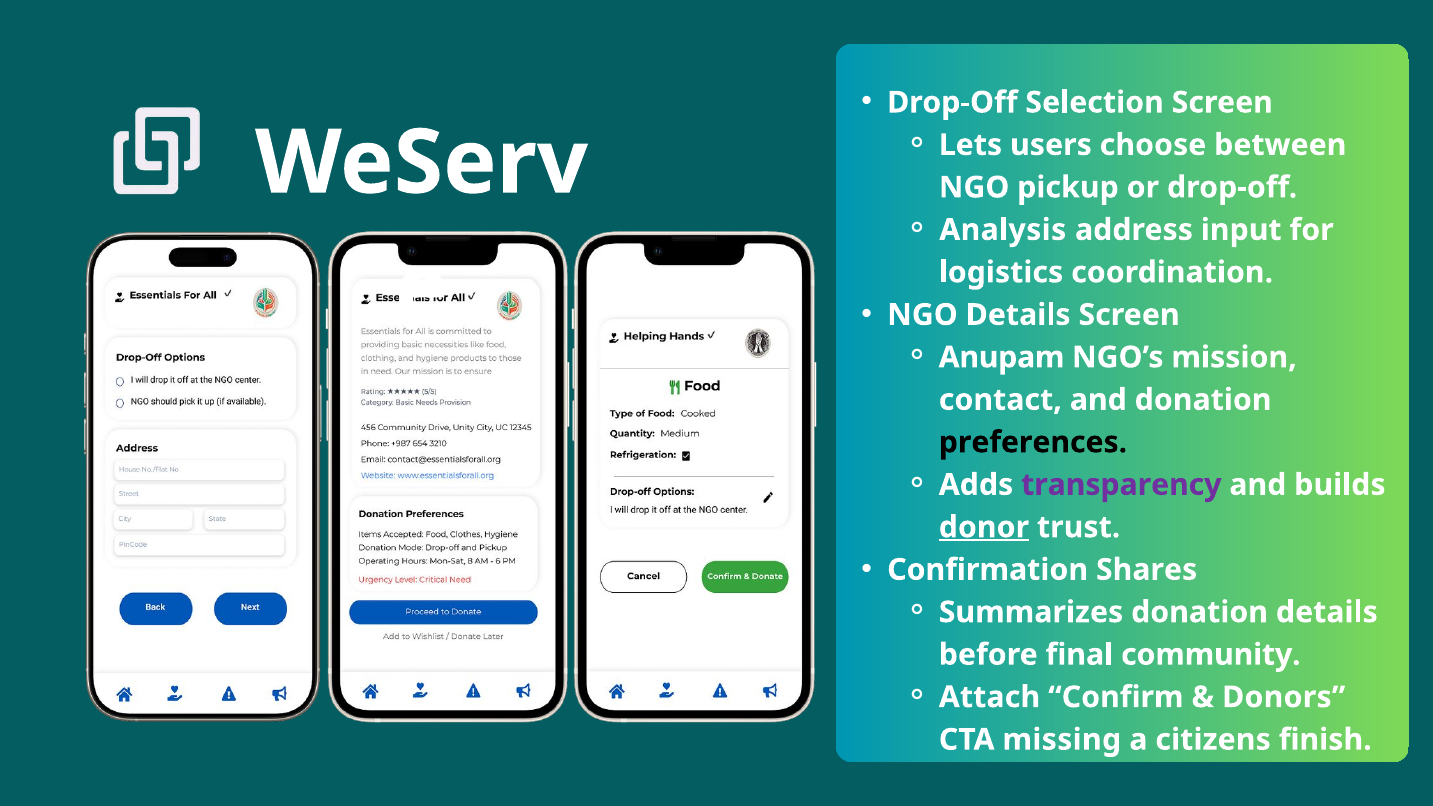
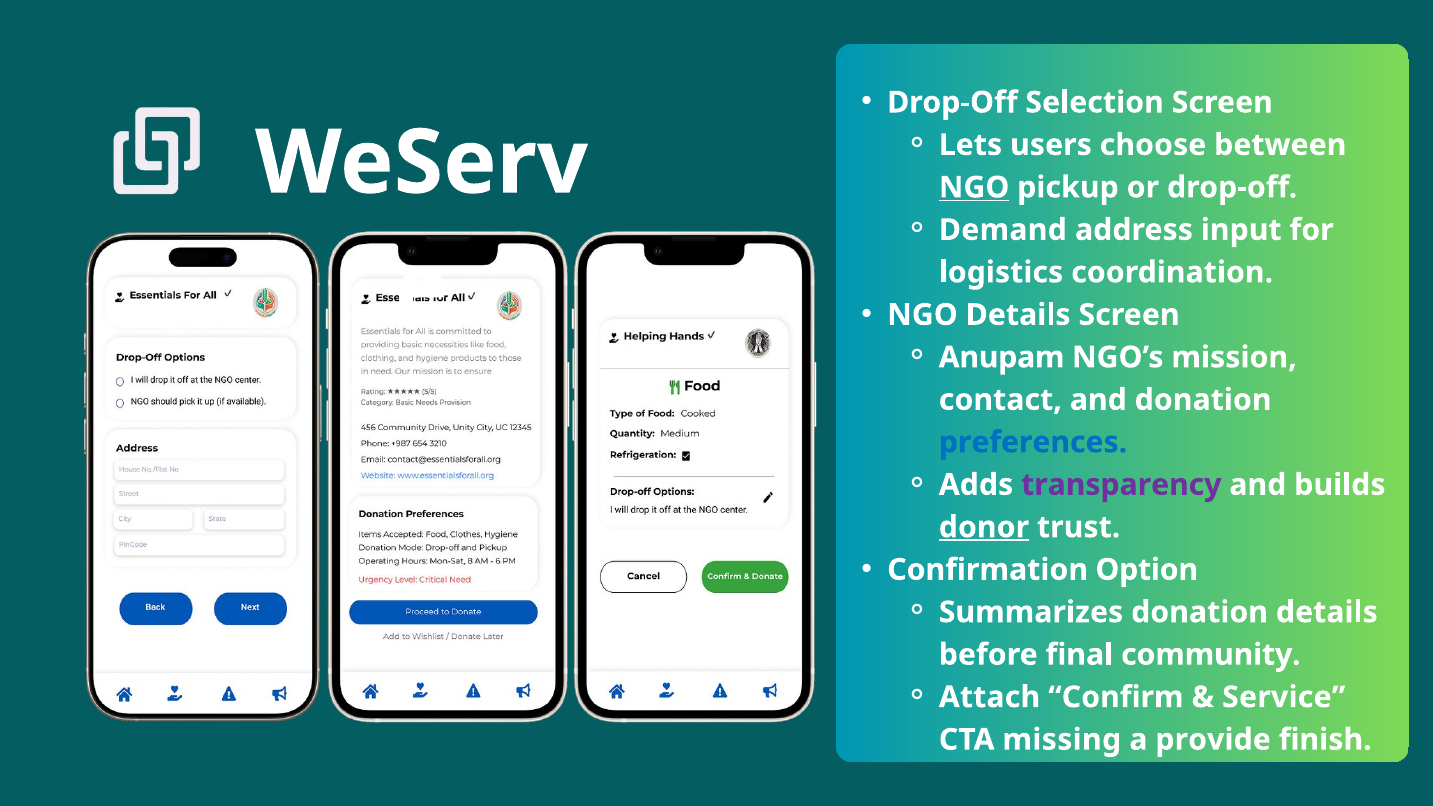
NGO at (974, 187) underline: none -> present
Analysis: Analysis -> Demand
preferences colour: black -> blue
Shares: Shares -> Option
Donors: Donors -> Service
citizens: citizens -> provide
